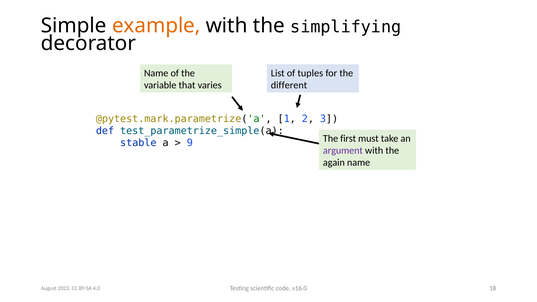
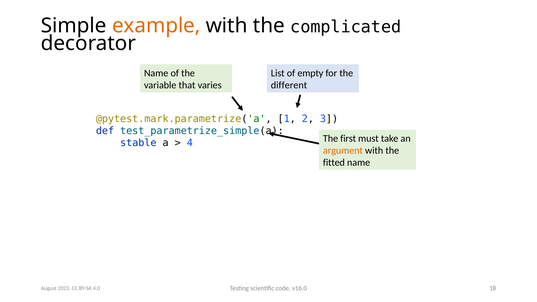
simplifying: simplifying -> complicated
tuples: tuples -> empty
9: 9 -> 4
argument colour: purple -> orange
again: again -> fitted
